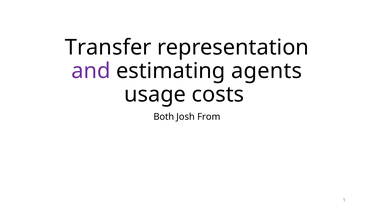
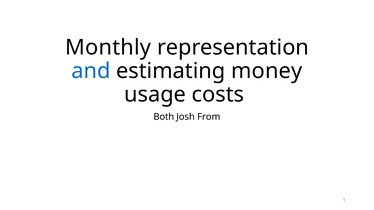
Transfer: Transfer -> Monthly
and colour: purple -> blue
agents: agents -> money
